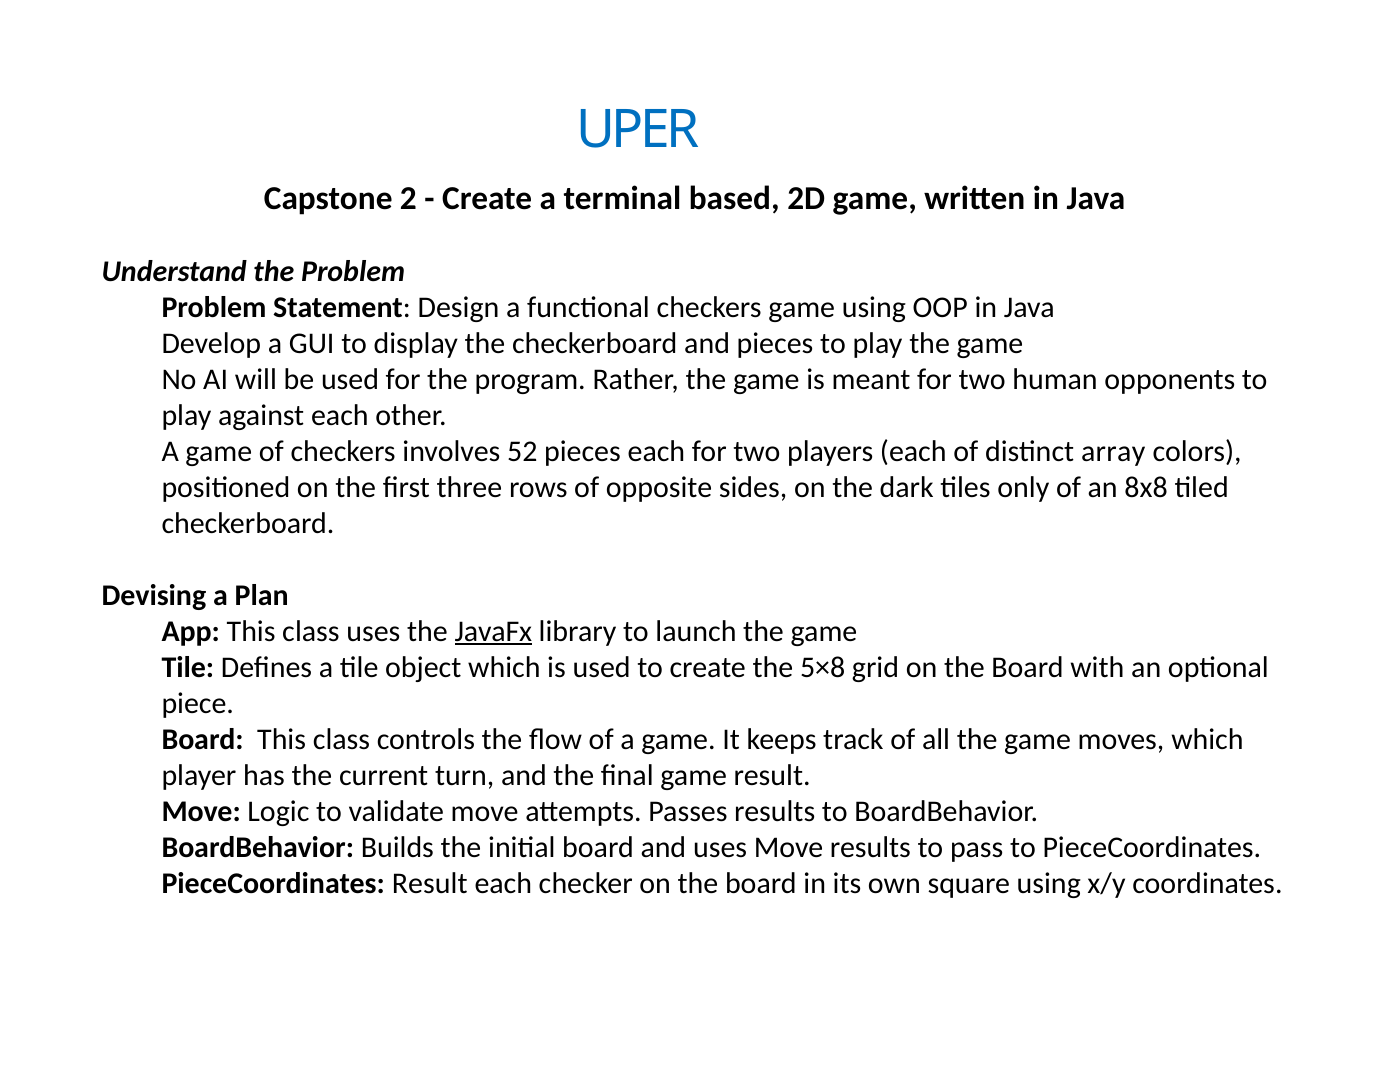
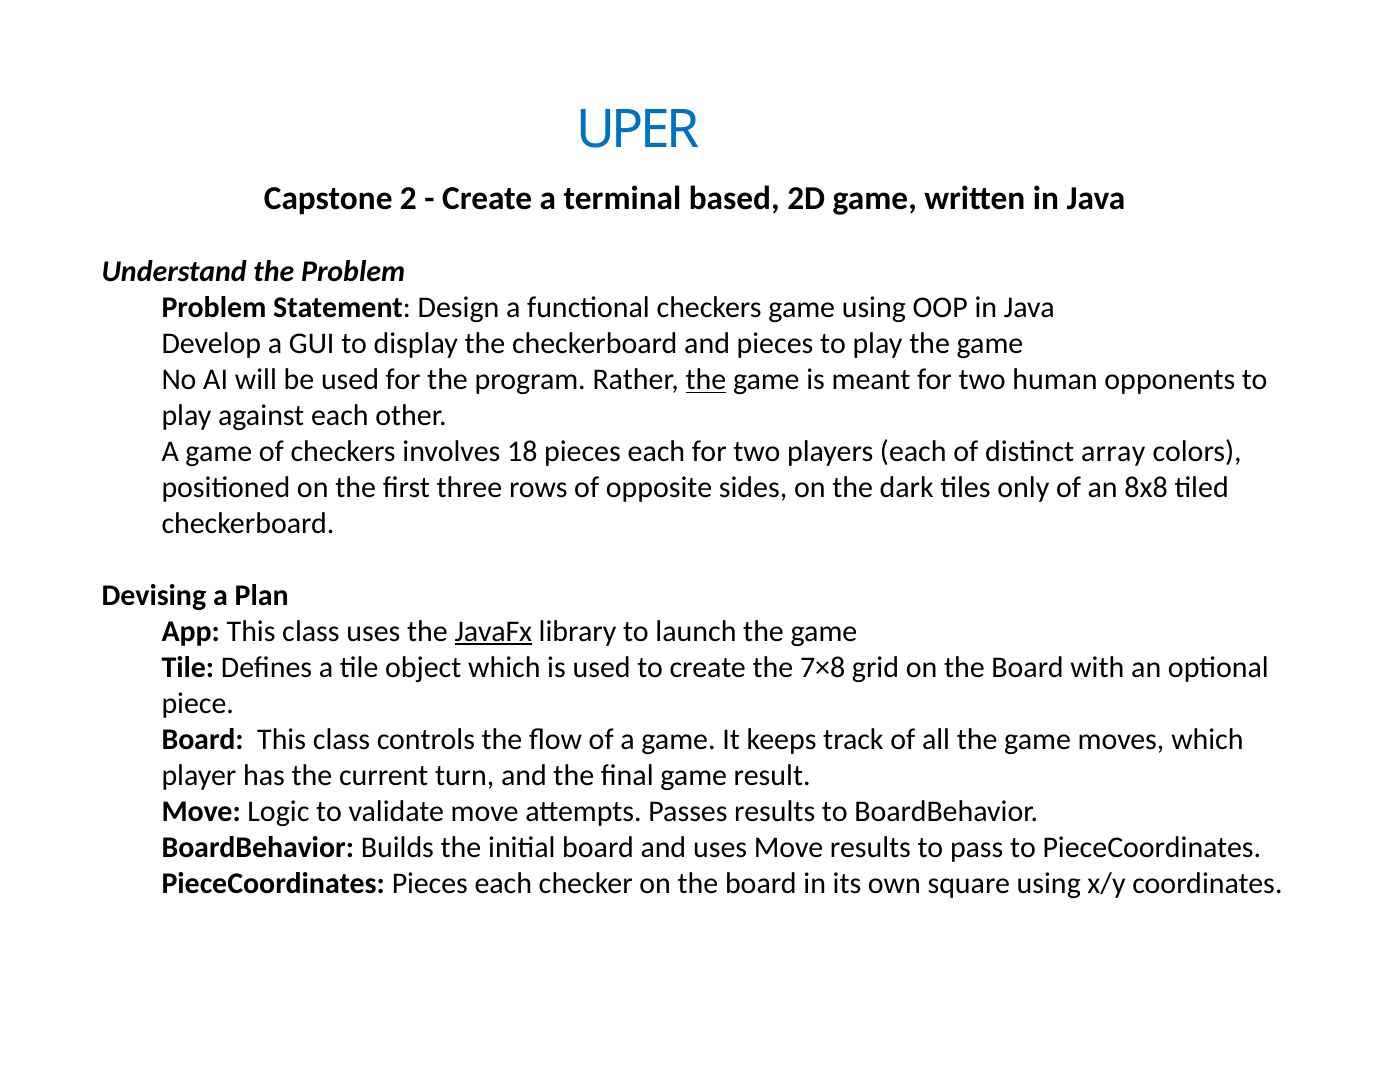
the at (706, 379) underline: none -> present
52: 52 -> 18
5×8: 5×8 -> 7×8
PieceCoordinates Result: Result -> Pieces
